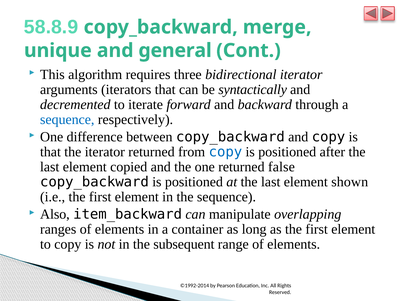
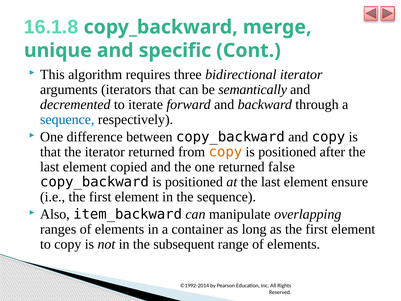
58.8.9: 58.8.9 -> 16.1.8
general: general -> specific
syntactically: syntactically -> semantically
copy at (225, 152) colour: blue -> orange
shown: shown -> ensure
